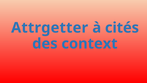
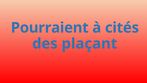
Attrgetter: Attrgetter -> Pourraient
context: context -> plaçant
